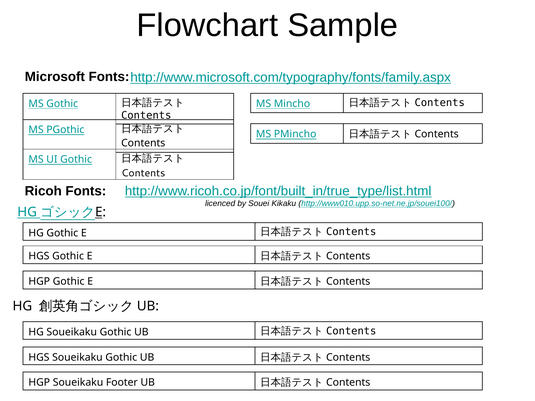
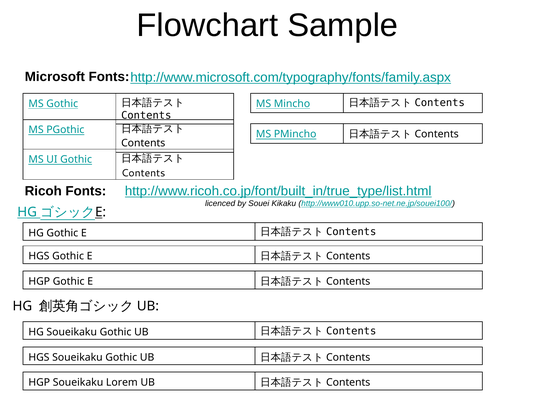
Footer: Footer -> Lorem
